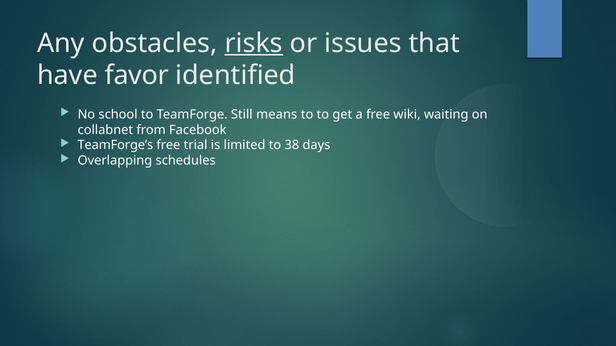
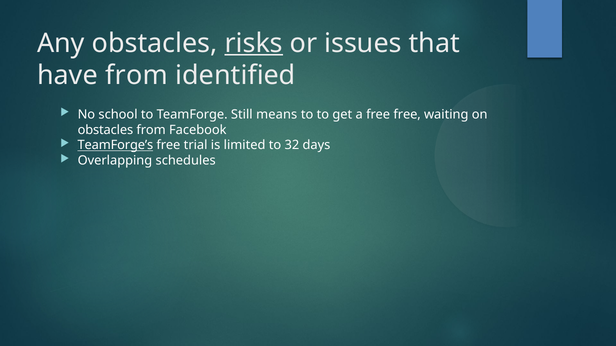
have favor: favor -> from
free wiki: wiki -> free
collabnet at (105, 130): collabnet -> obstacles
TeamForge’s underline: none -> present
38: 38 -> 32
